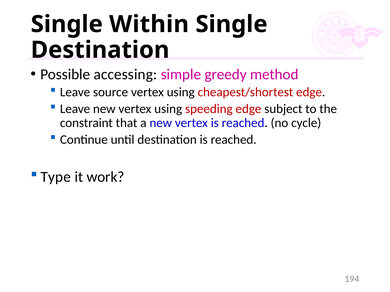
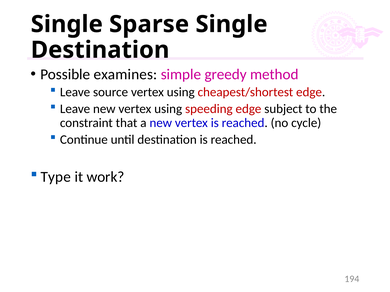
Within: Within -> Sparse
accessing: accessing -> examines
